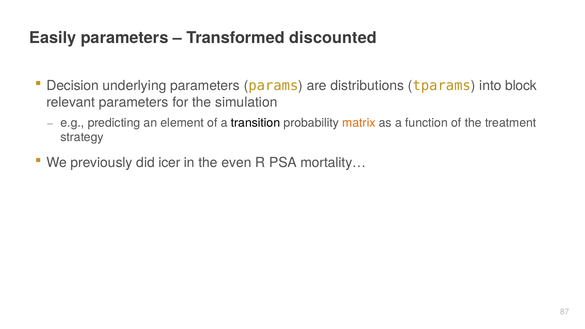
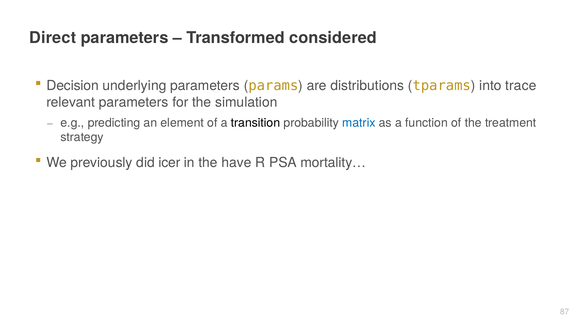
Easily: Easily -> Direct
discounted: discounted -> considered
block: block -> trace
matrix colour: orange -> blue
even: even -> have
